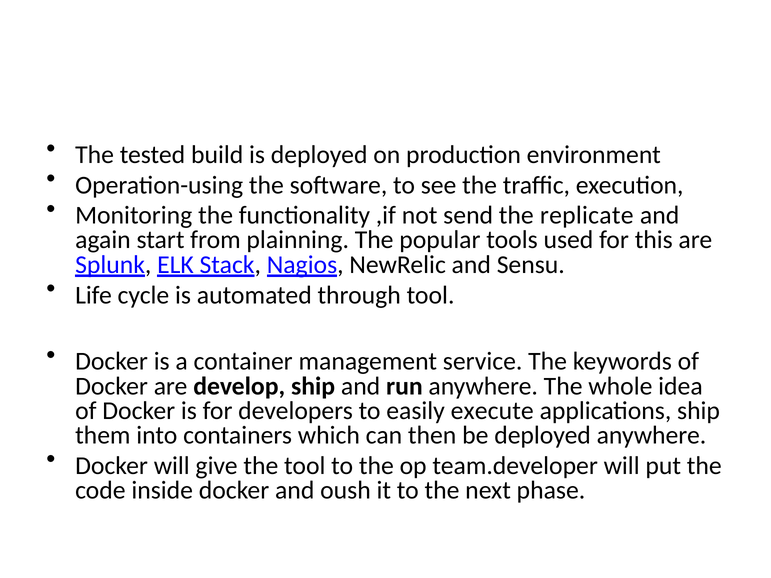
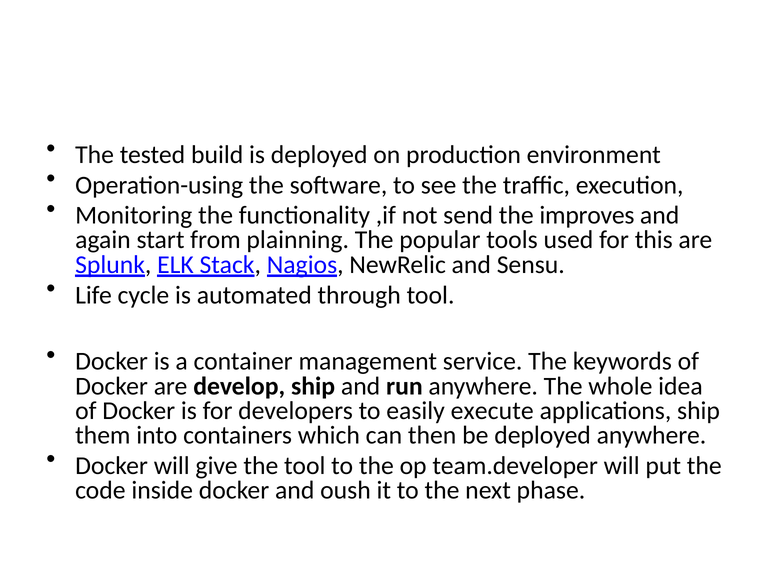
replicate: replicate -> improves
